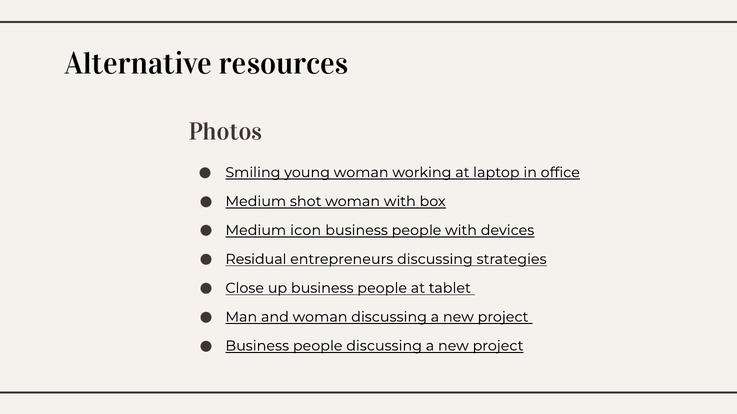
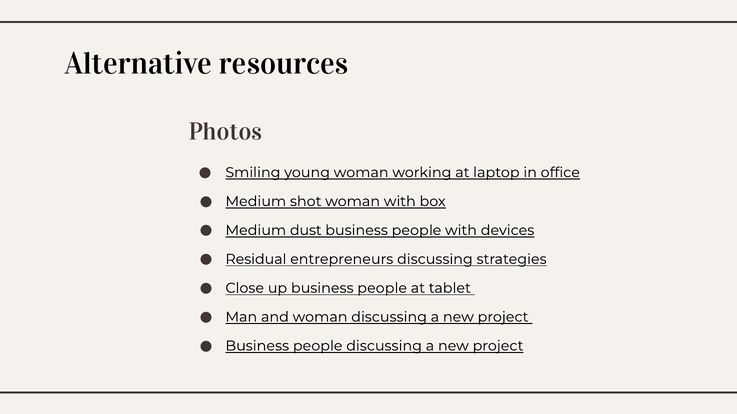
icon: icon -> dust
